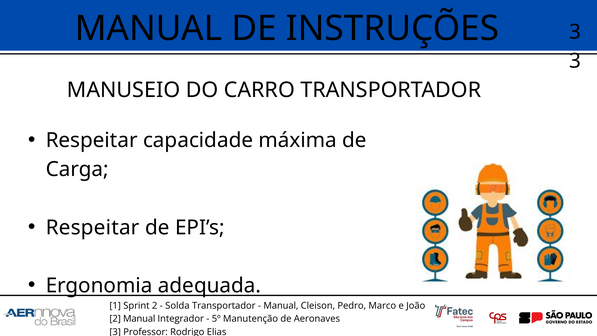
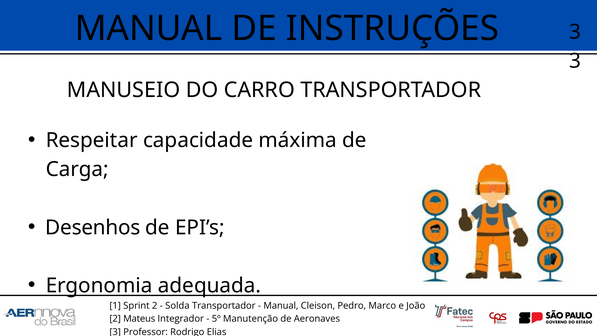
Respeitar at (93, 227): Respeitar -> Desenhos
2 Manual: Manual -> Mateus
